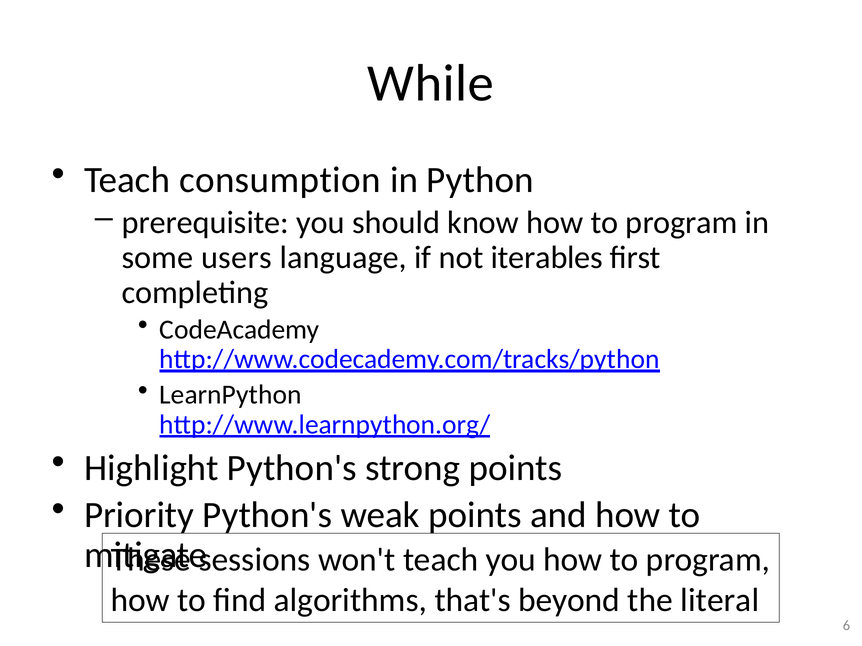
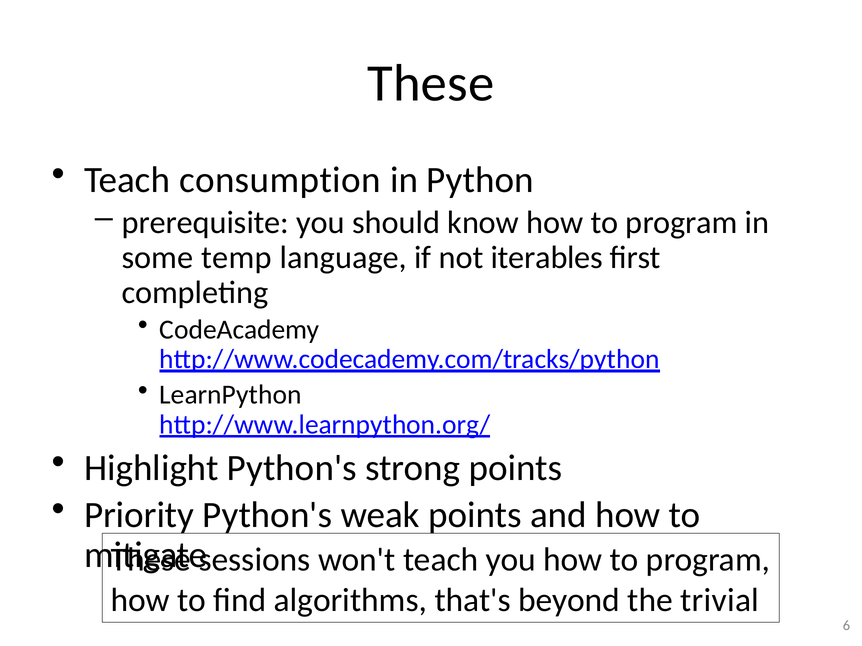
While at (431, 83): While -> These
users: users -> temp
literal: literal -> trivial
